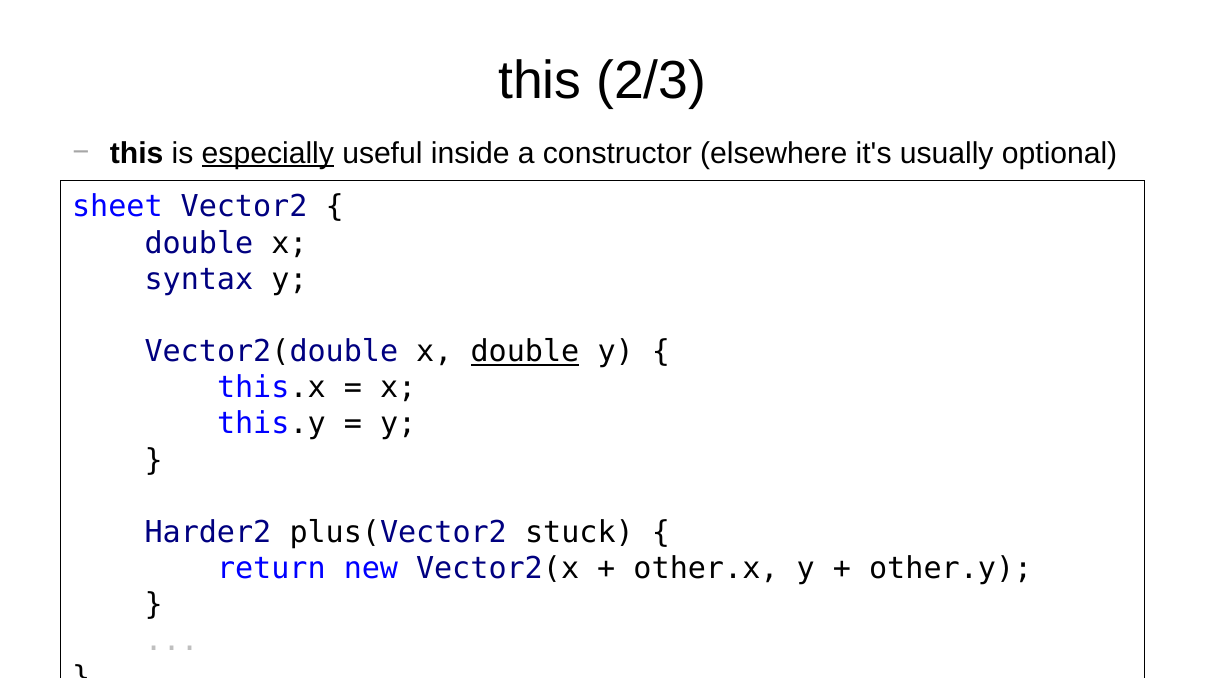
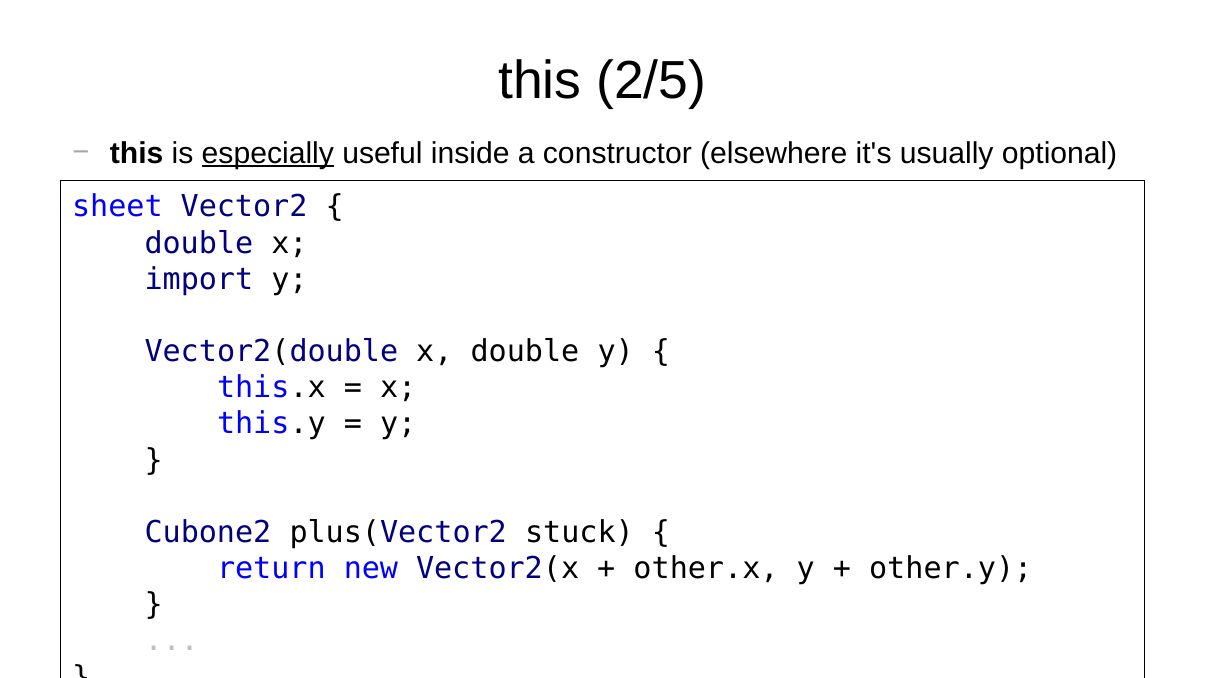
2/3: 2/3 -> 2/5
syntax: syntax -> import
double at (525, 352) underline: present -> none
Harder2: Harder2 -> Cubone2
